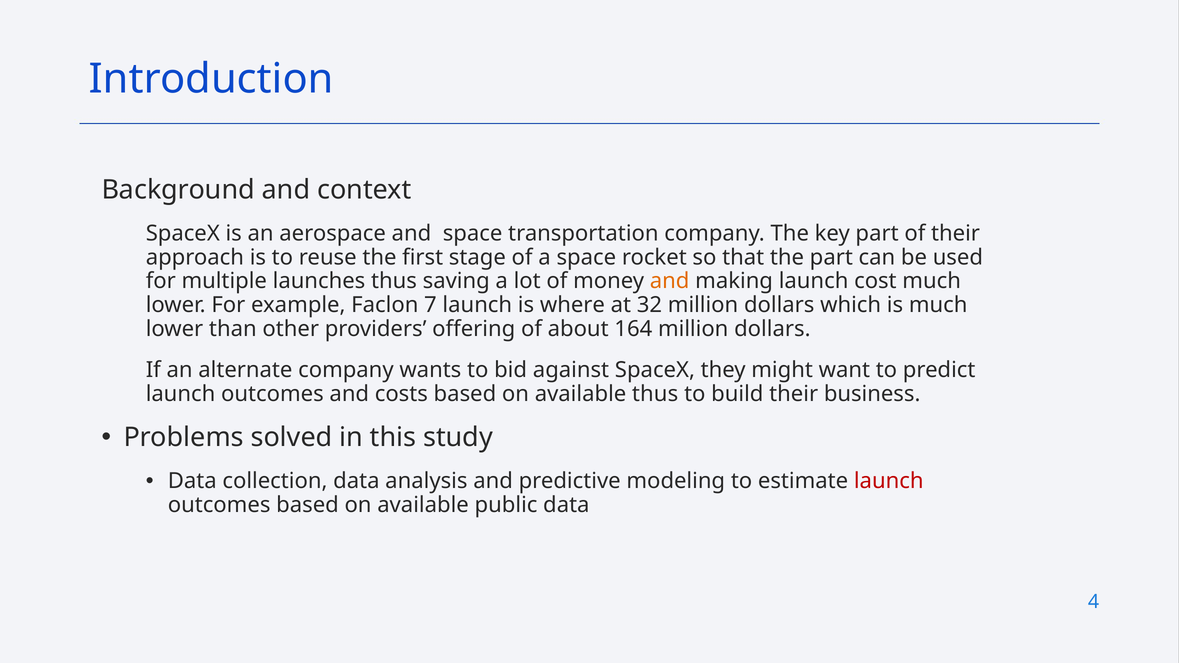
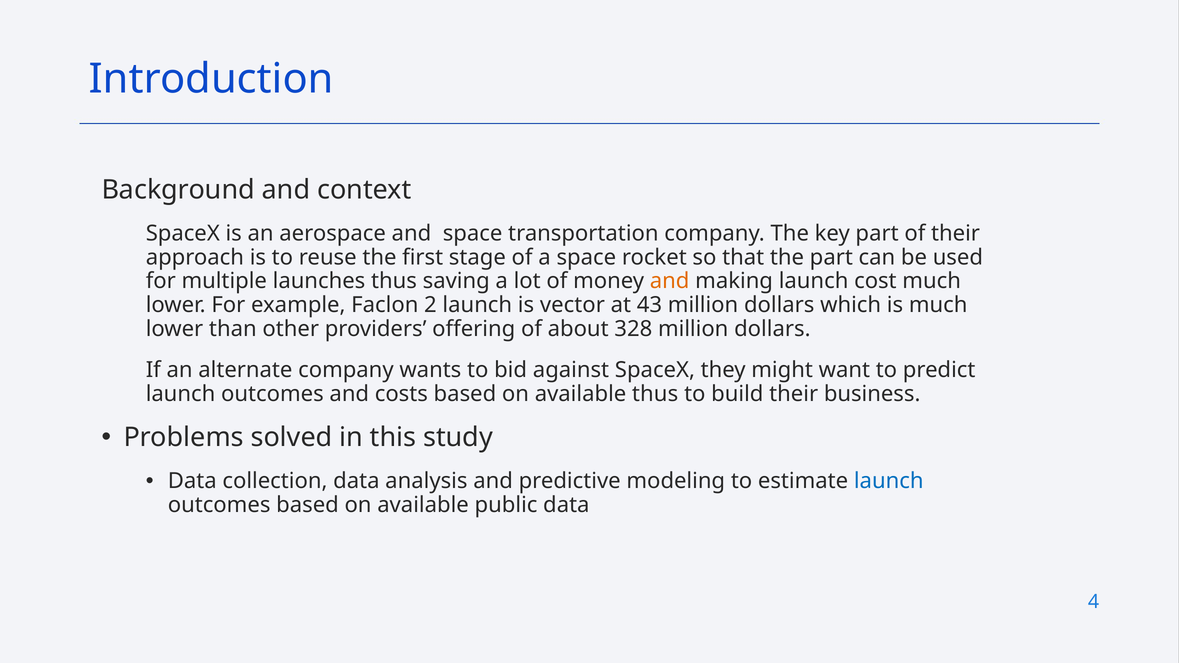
7: 7 -> 2
where: where -> vector
32: 32 -> 43
164: 164 -> 328
launch at (889, 481) colour: red -> blue
